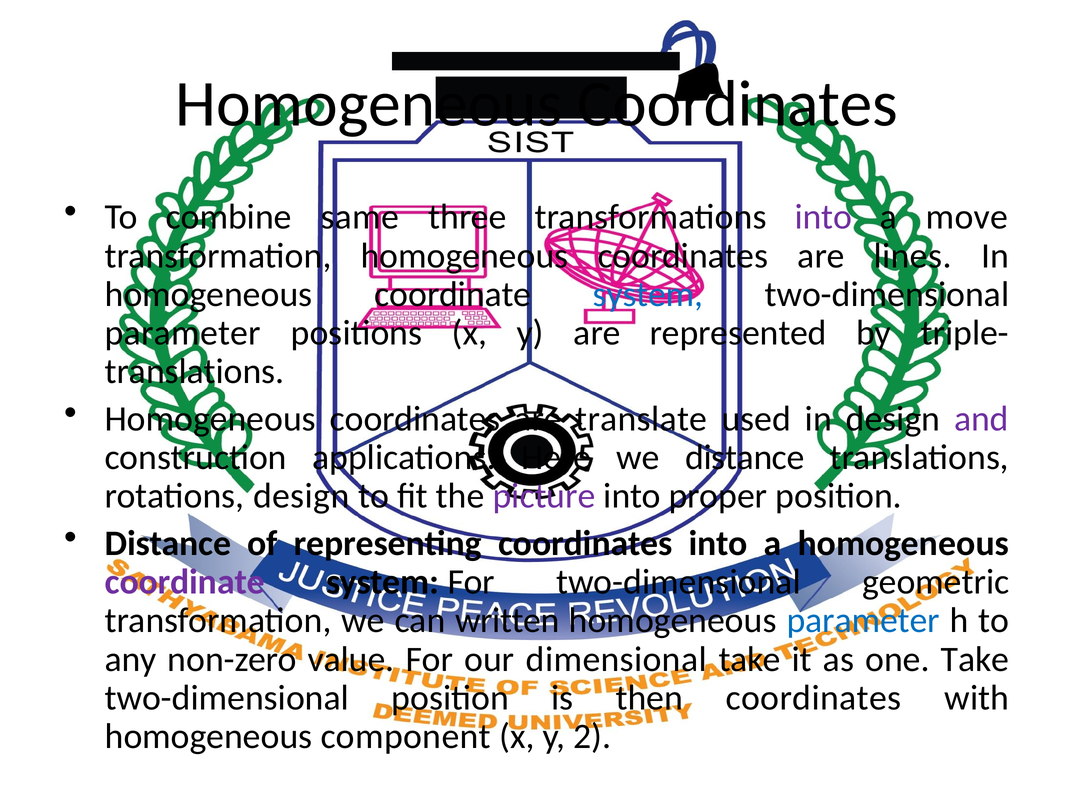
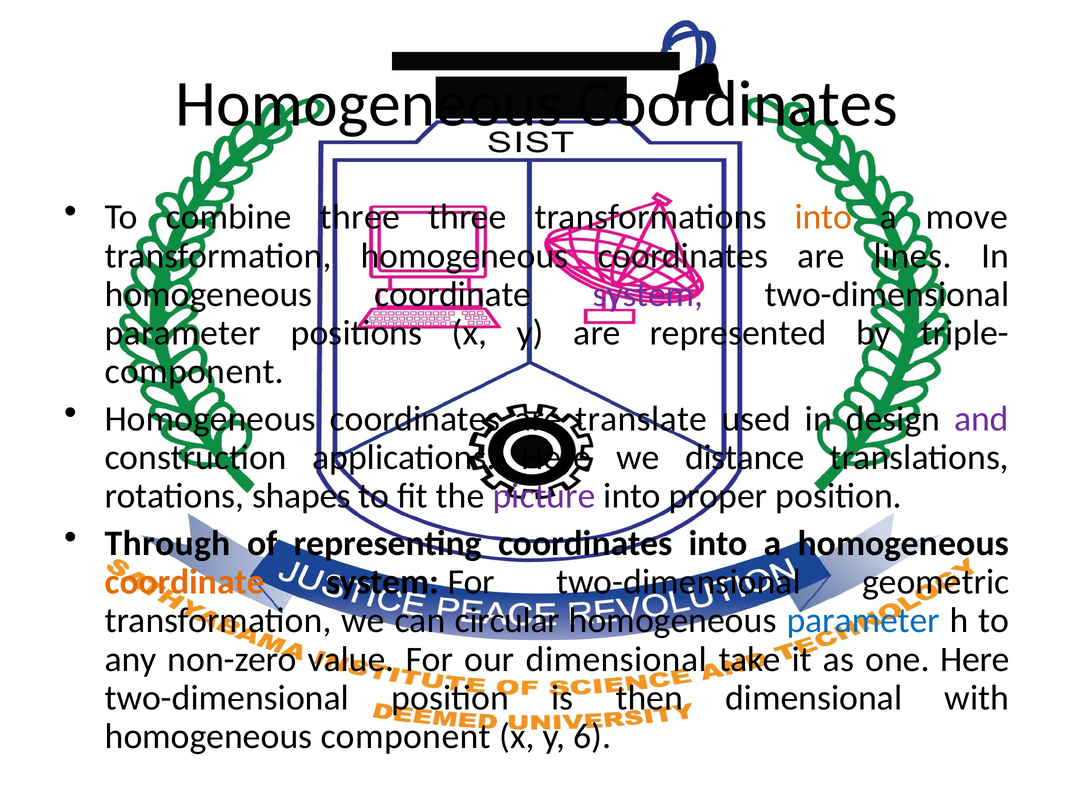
combine same: same -> three
into at (823, 217) colour: purple -> orange
system at (648, 295) colour: blue -> purple
translations at (195, 372): translations -> component
rotations design: design -> shapes
Distance at (168, 544): Distance -> Through
coordinate at (185, 582) colour: purple -> orange
written: written -> circular
one Take: Take -> Here
then coordinates: coordinates -> dimensional
2: 2 -> 6
